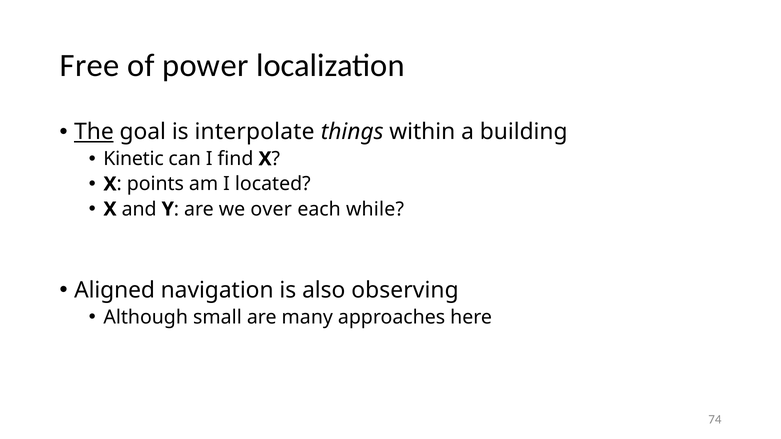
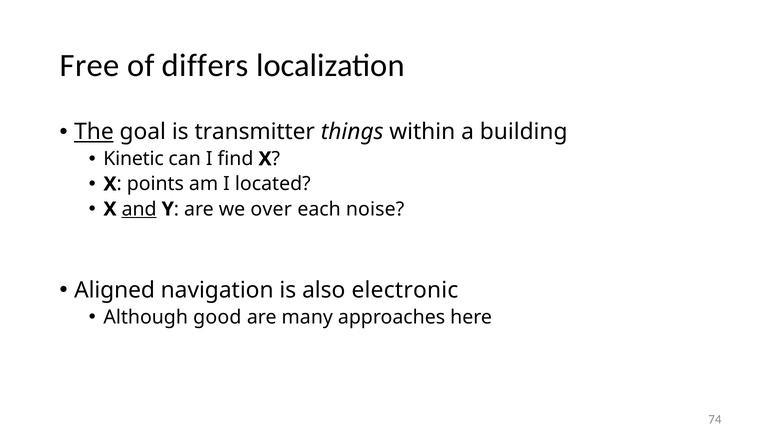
power: power -> differs
interpolate: interpolate -> transmitter
and underline: none -> present
while: while -> noise
observing: observing -> electronic
small: small -> good
